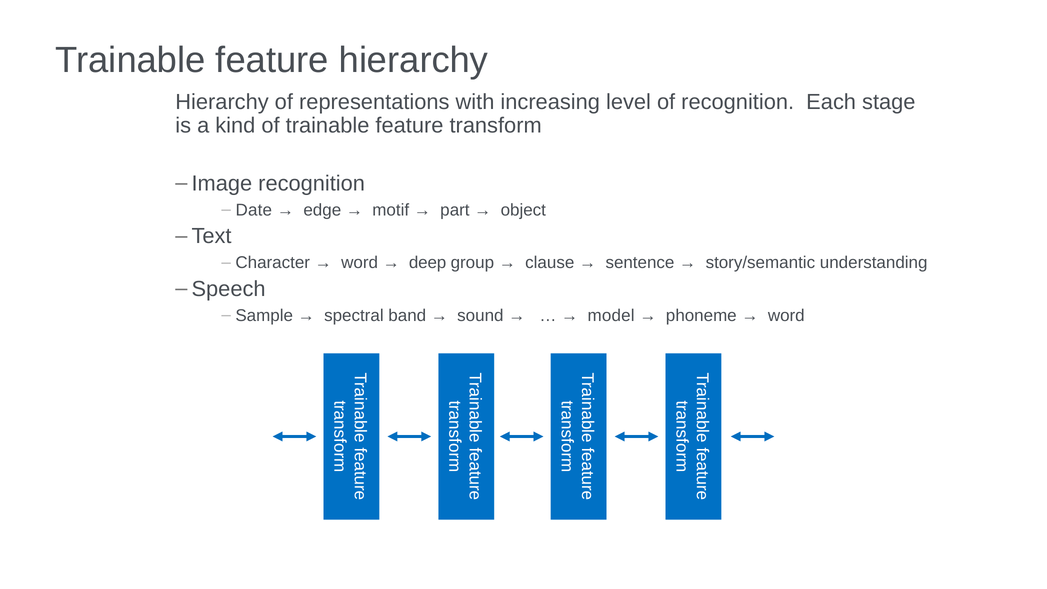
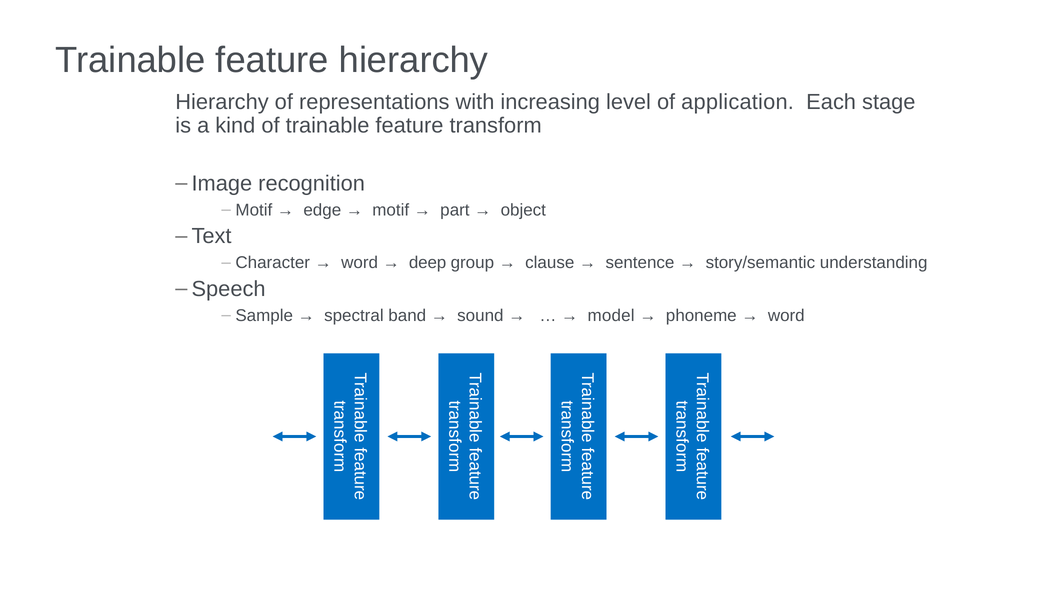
of recognition: recognition -> application
Date at (254, 210): Date -> Motif
